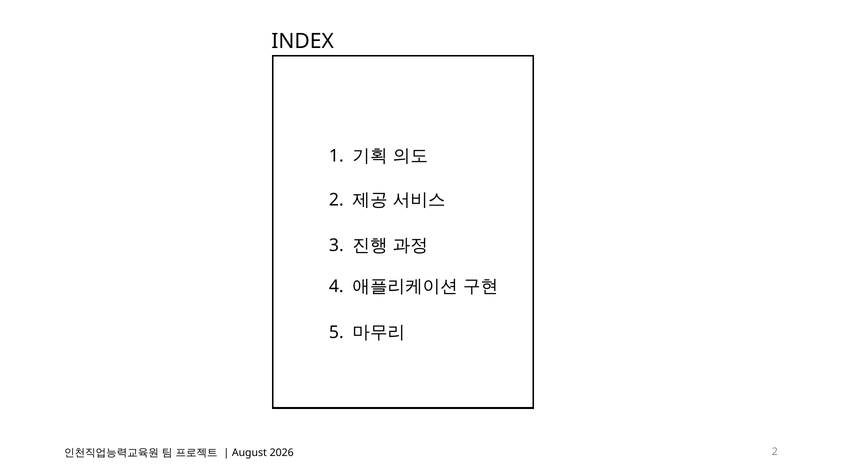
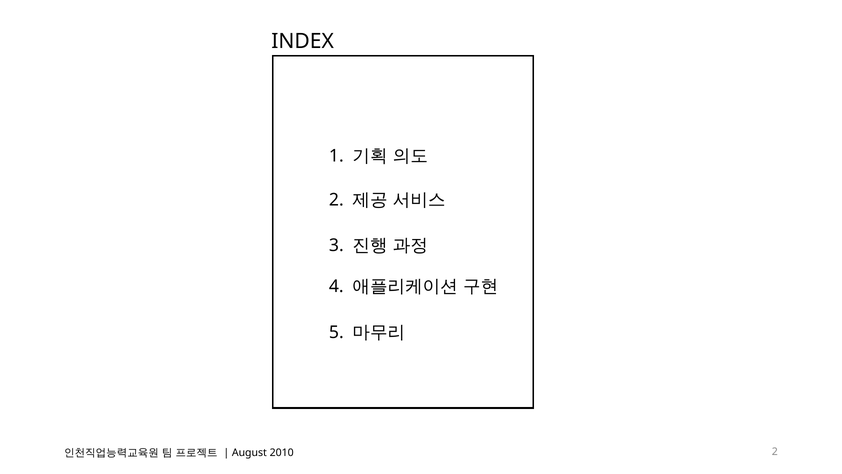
2026: 2026 -> 2010
